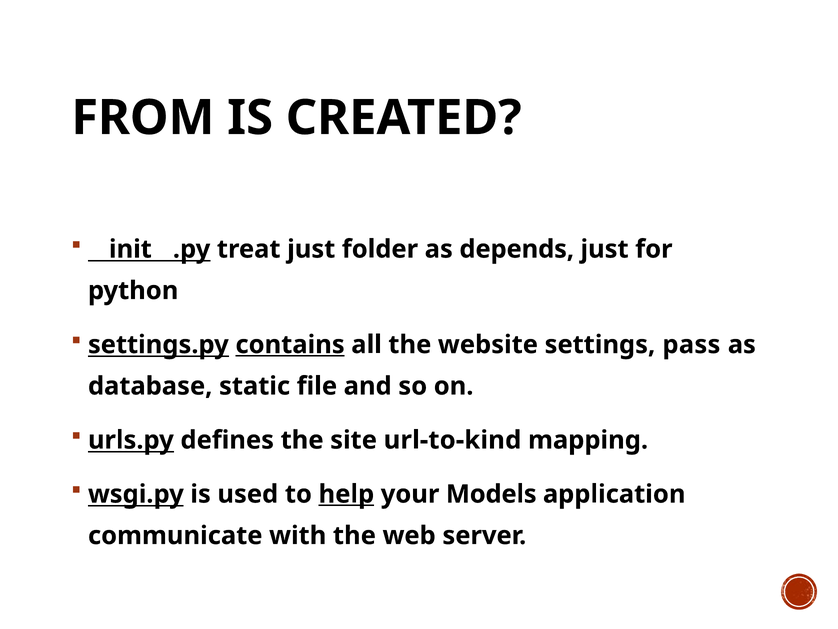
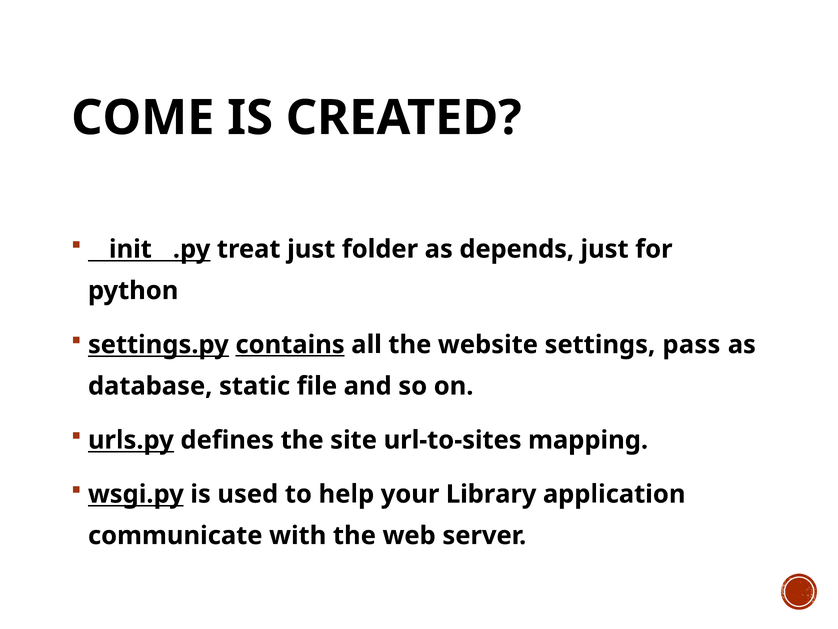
FROM: FROM -> COME
url-to-kind: url-to-kind -> url-to-sites
help underline: present -> none
Models: Models -> Library
